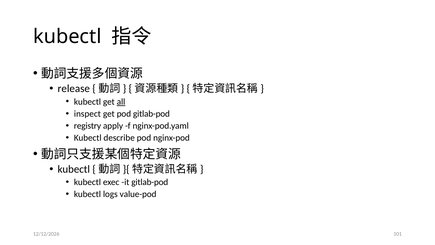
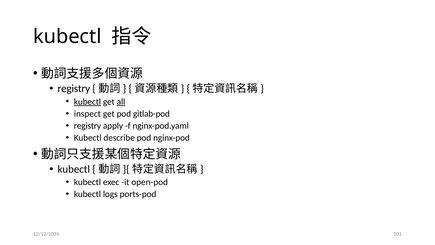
release at (74, 89): release -> registry
kubectl at (87, 102) underline: none -> present
it gitlab-pod: gitlab-pod -> open-pod
value-pod: value-pod -> ports-pod
